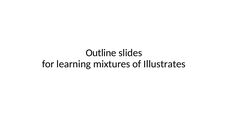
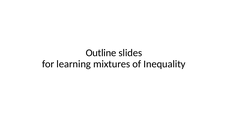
Illustrates: Illustrates -> Inequality
